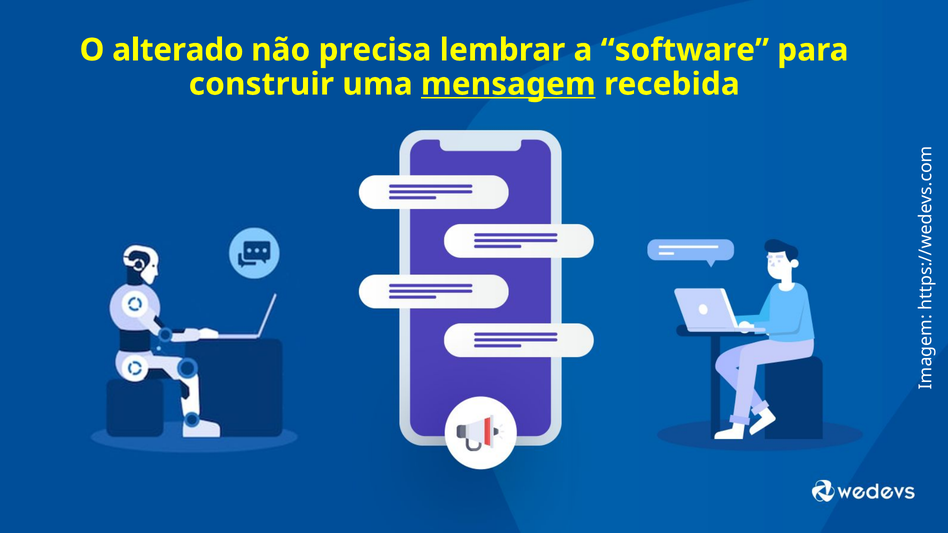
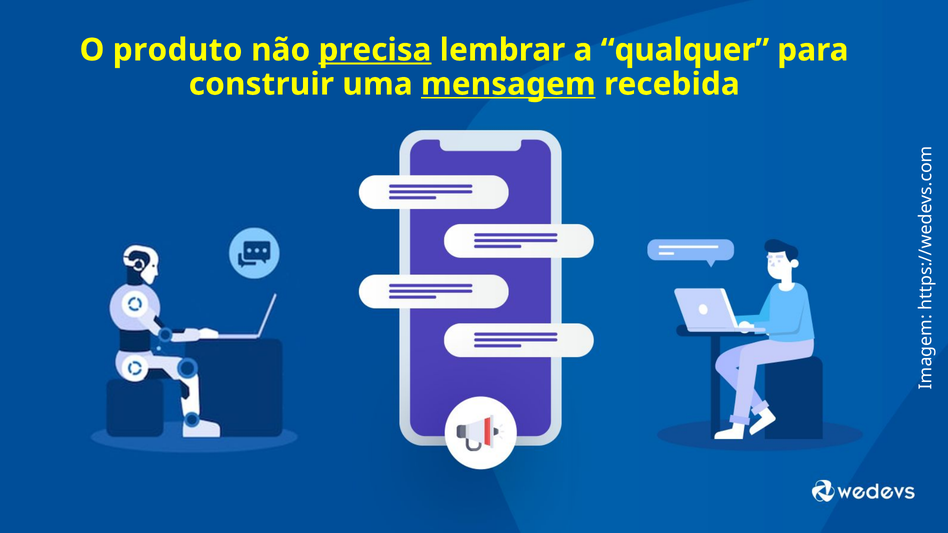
alterado: alterado -> produto
precisa underline: none -> present
software: software -> qualquer
